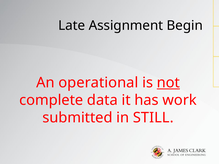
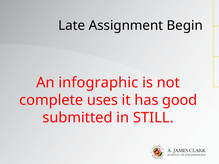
operational: operational -> infographic
not underline: present -> none
data: data -> uses
work: work -> good
